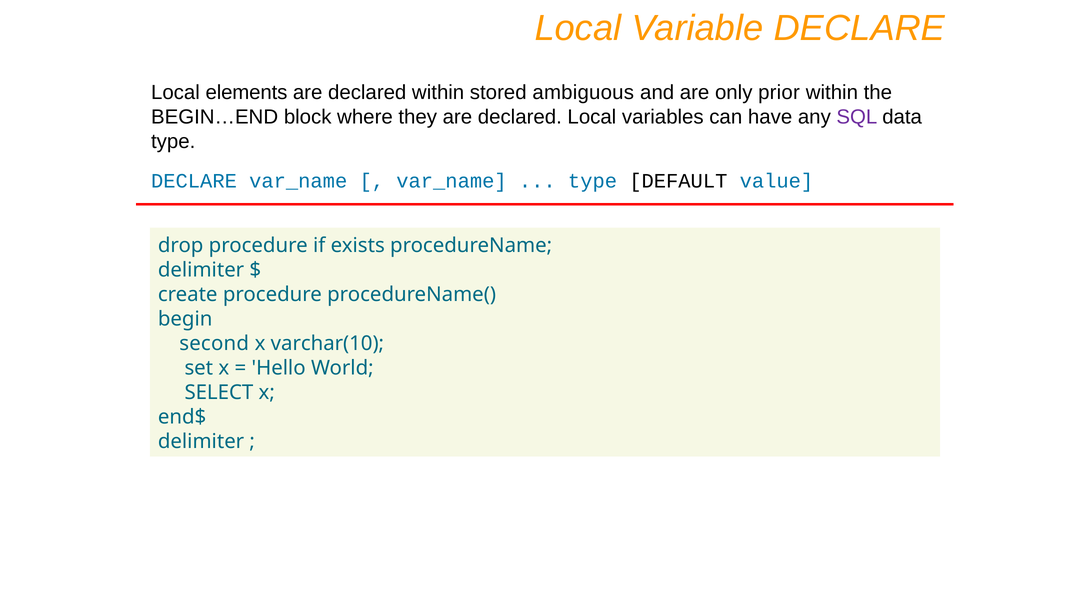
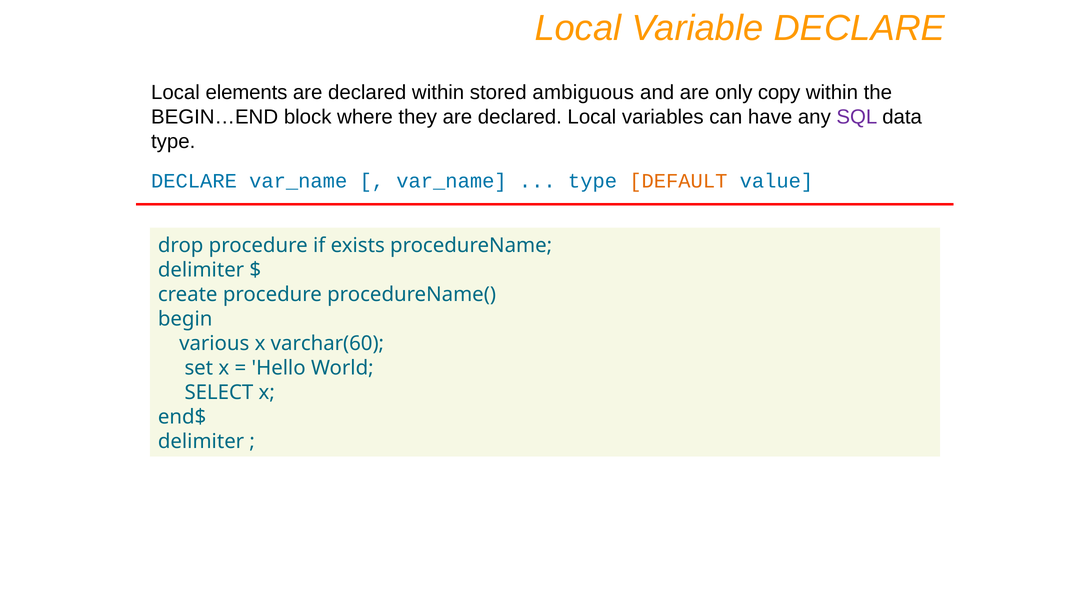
prior: prior -> copy
DEFAULT colour: black -> orange
second: second -> various
varchar(10: varchar(10 -> varchar(60
